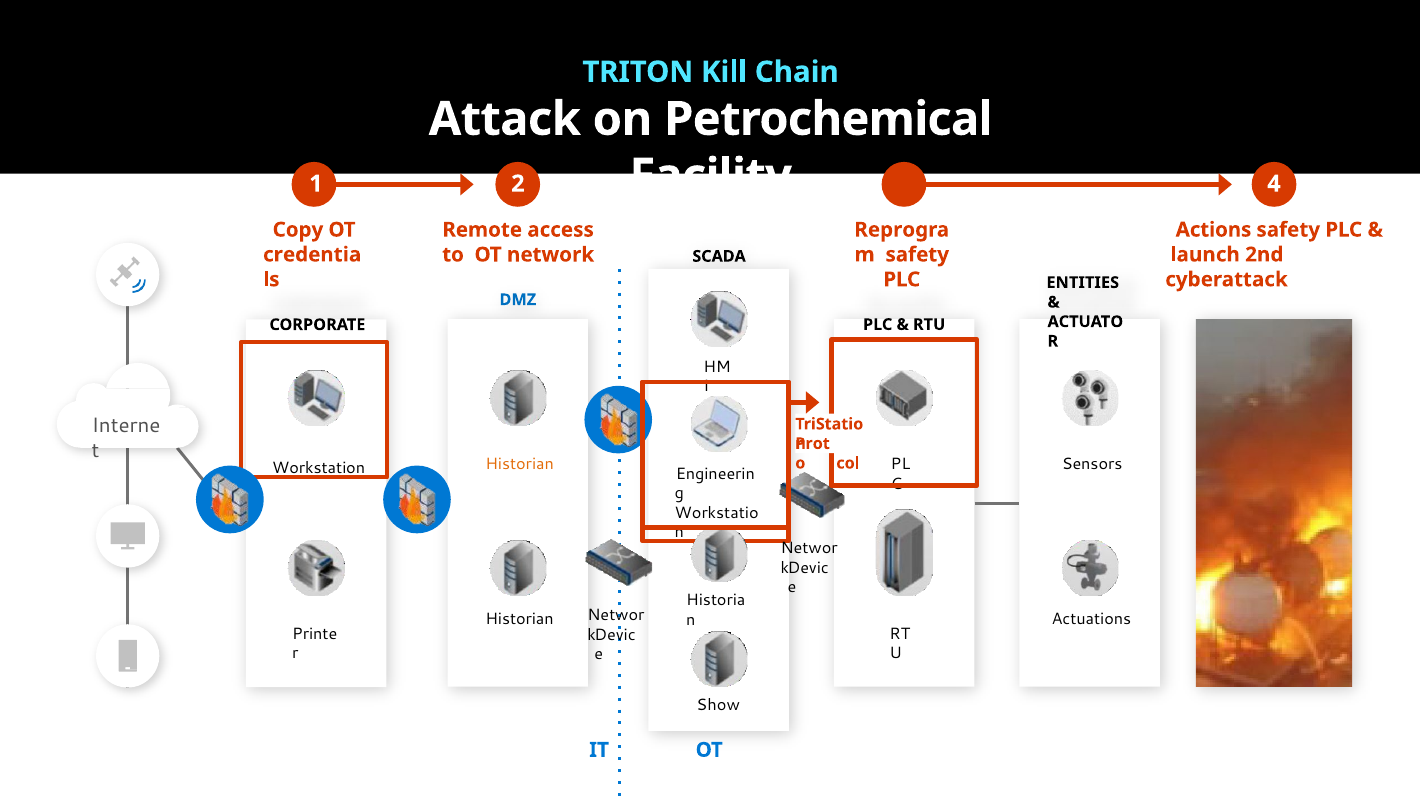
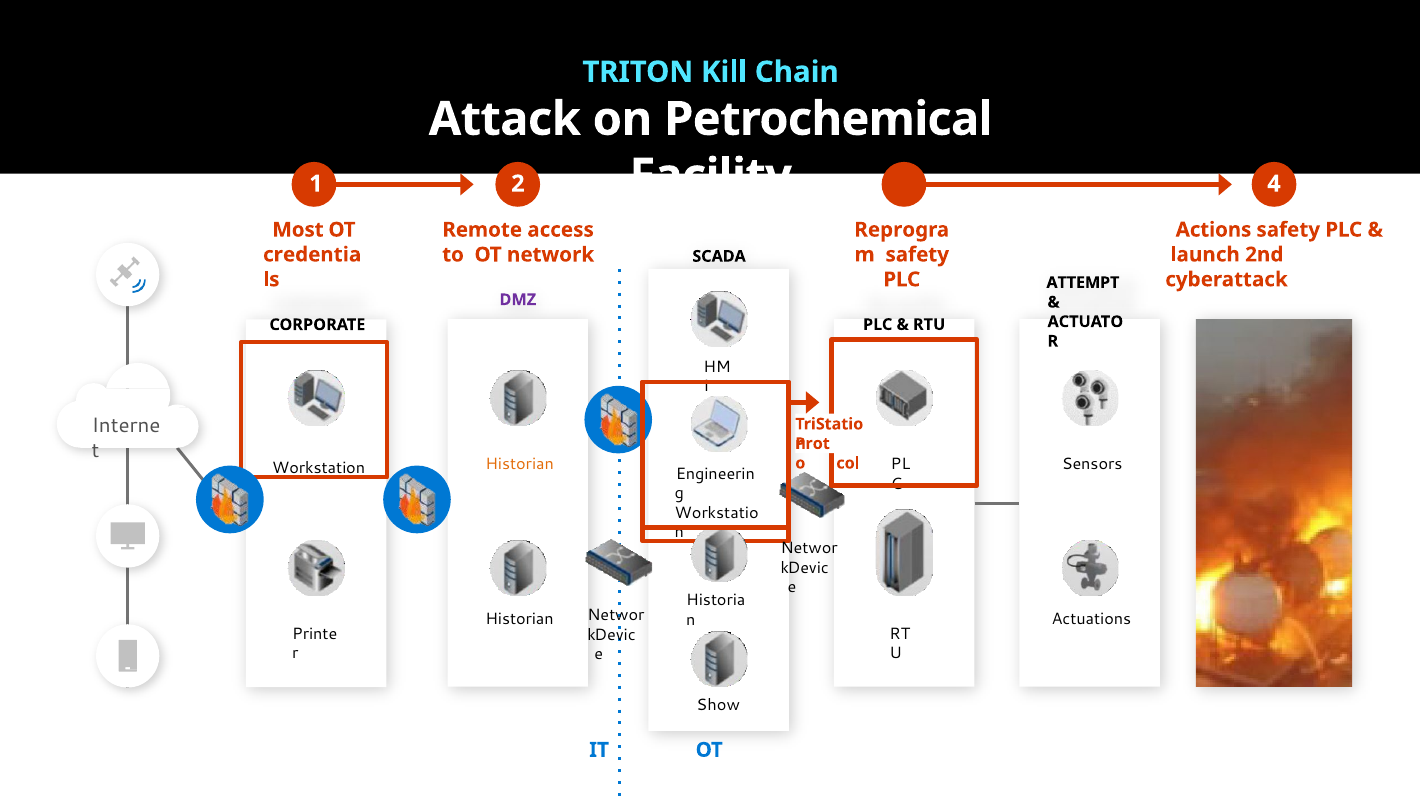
Copy: Copy -> Most
ENTITIES: ENTITIES -> ATTEMPT
DMZ colour: blue -> purple
